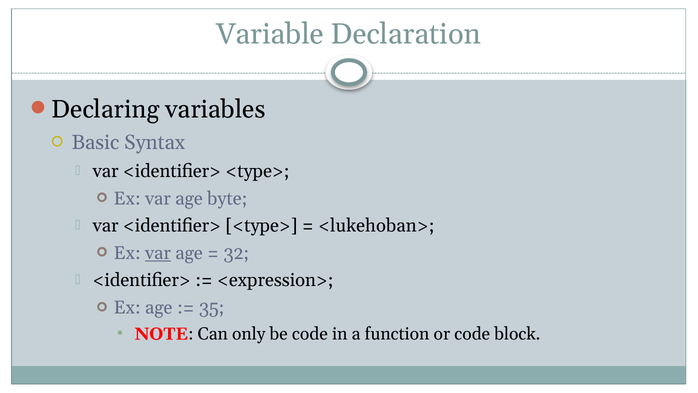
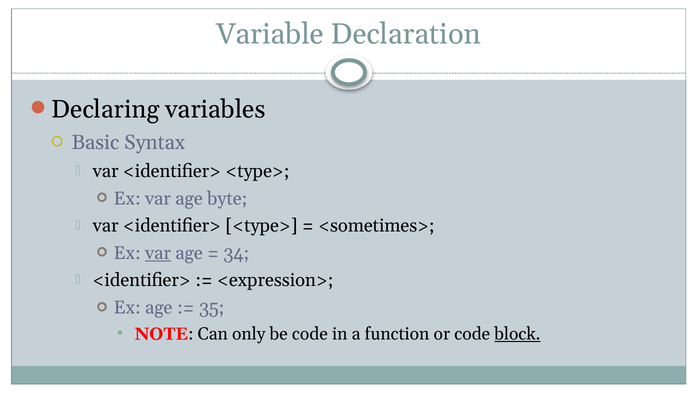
<lukehoban>: <lukehoban> -> <sometimes>
32: 32 -> 34
block underline: none -> present
